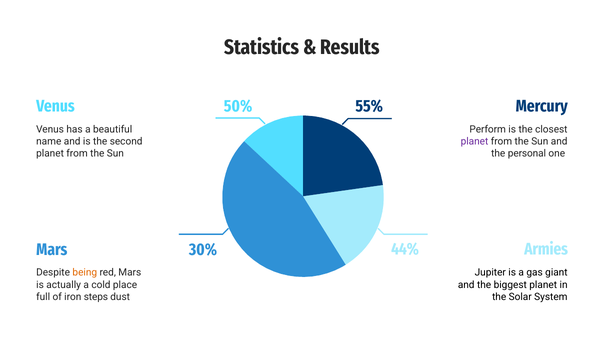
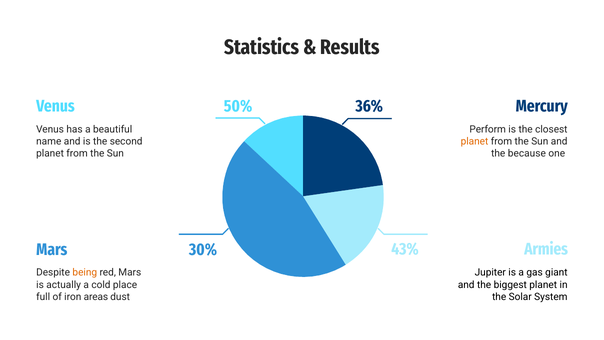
55%: 55% -> 36%
planet at (474, 141) colour: purple -> orange
personal: personal -> because
44%: 44% -> 43%
steps: steps -> areas
